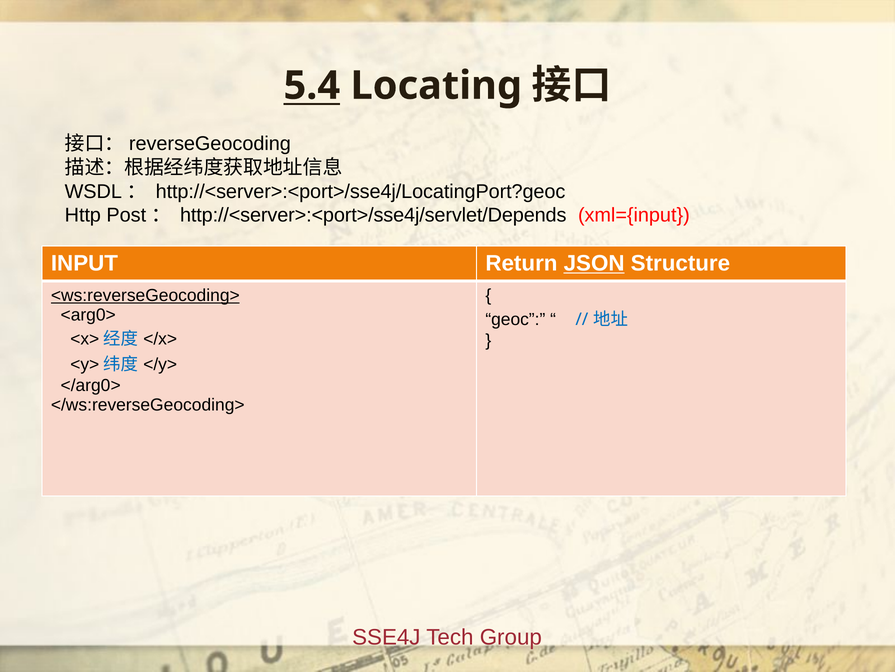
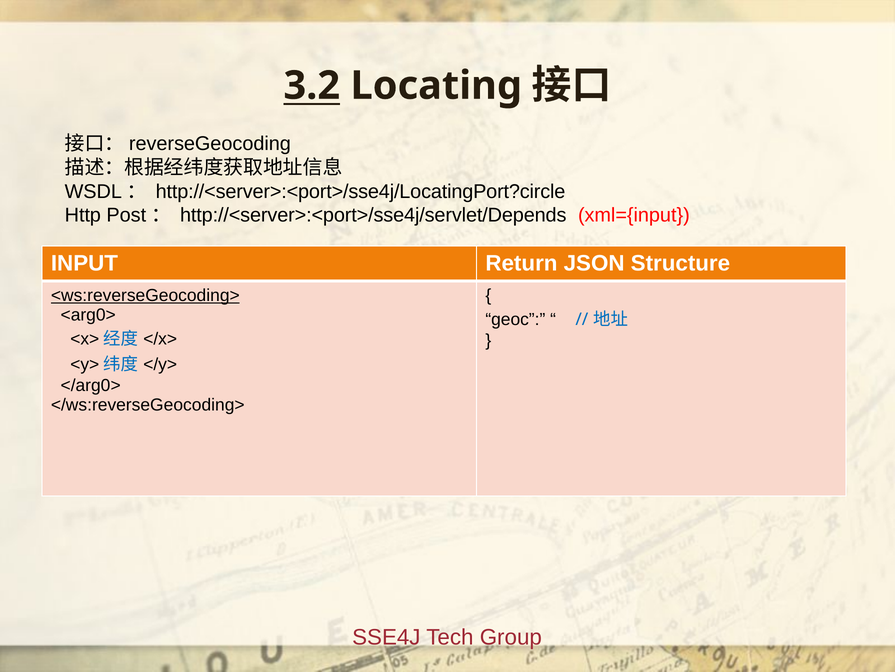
5.4: 5.4 -> 3.2
http://<server>:<port>/sse4j/LocatingPort?geoc: http://<server>:<port>/sse4j/LocatingPort?geoc -> http://<server>:<port>/sse4j/LocatingPort?circle
JSON underline: present -> none
